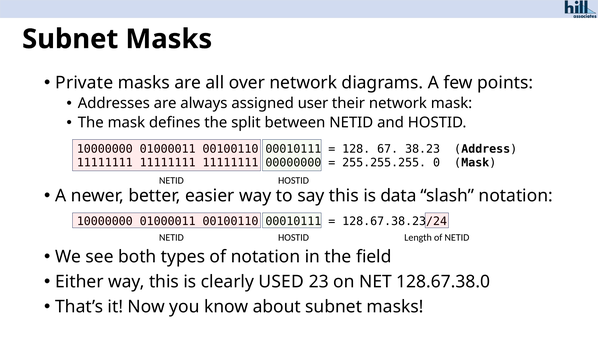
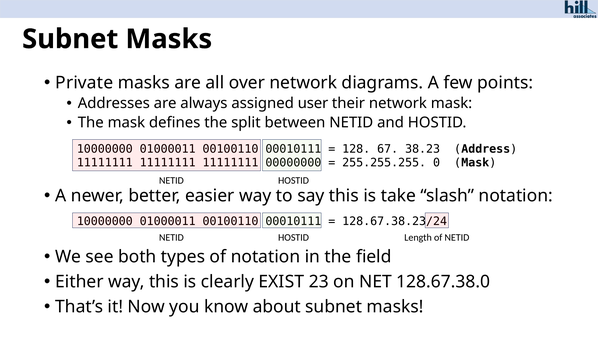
data: data -> take
USED: USED -> EXIST
